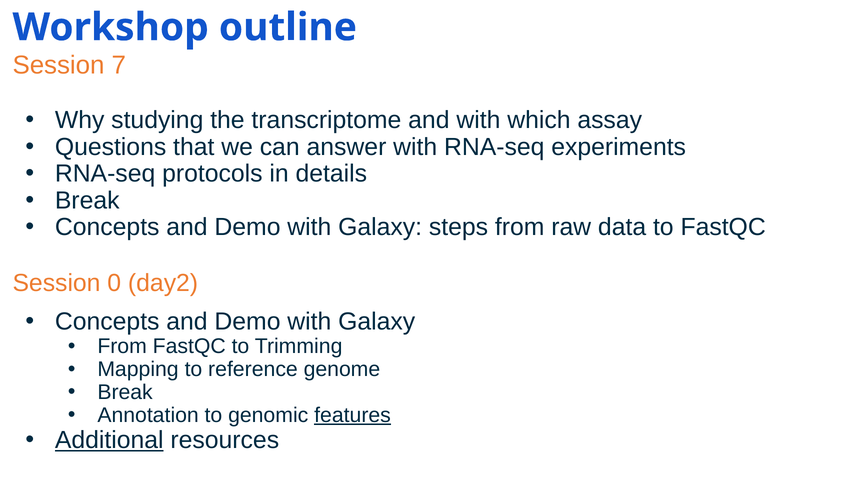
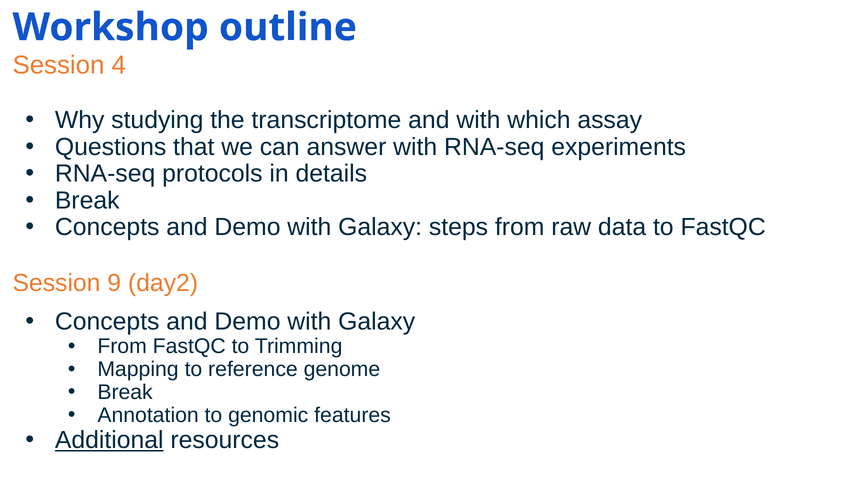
7: 7 -> 4
0: 0 -> 9
features underline: present -> none
